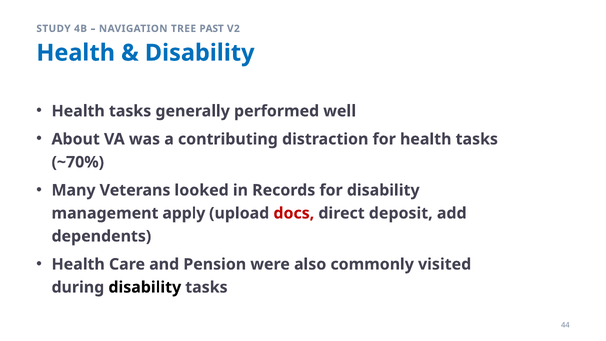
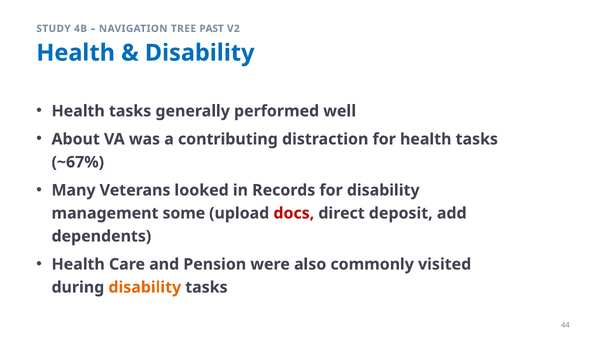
~70%: ~70% -> ~67%
apply: apply -> some
disability at (145, 287) colour: black -> orange
